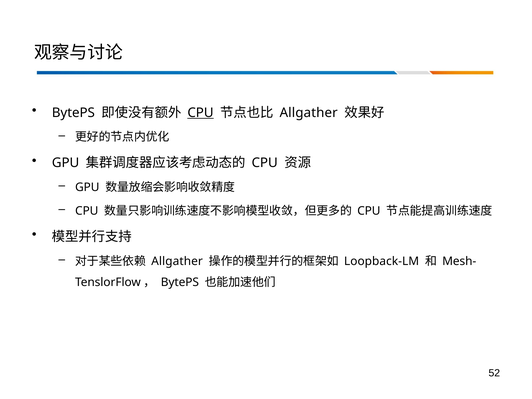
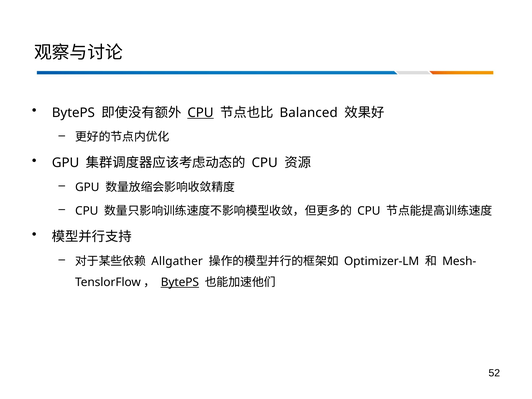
Allgather at (309, 113): Allgather -> Balanced
Loopback-LM: Loopback-LM -> Optimizer-LM
BytePS at (180, 282) underline: none -> present
